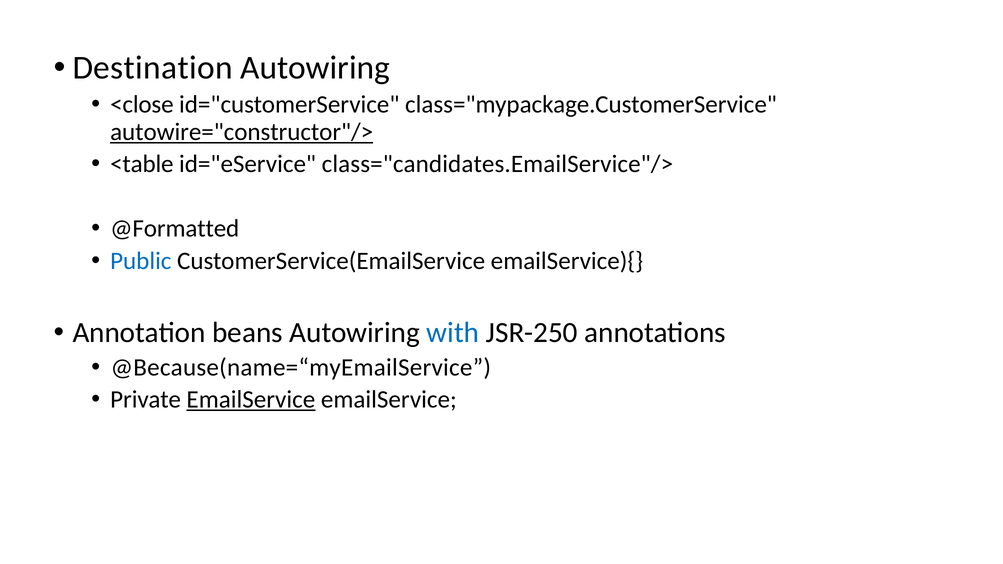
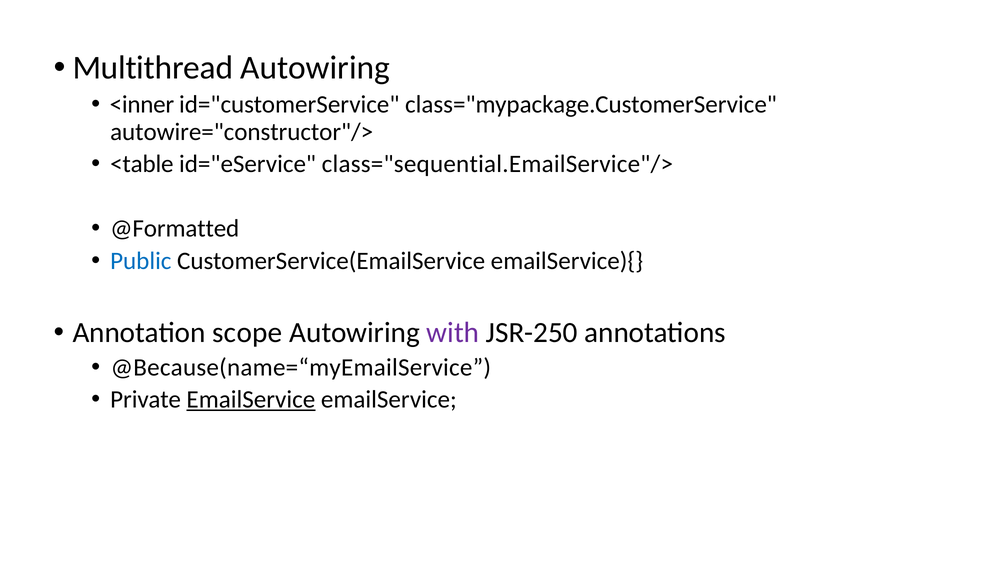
Destination: Destination -> Multithread
<close: <close -> <inner
autowire="constructor"/> underline: present -> none
class="candidates.EmailService"/>: class="candidates.EmailService"/> -> class="sequential.EmailService"/>
beans: beans -> scope
with colour: blue -> purple
